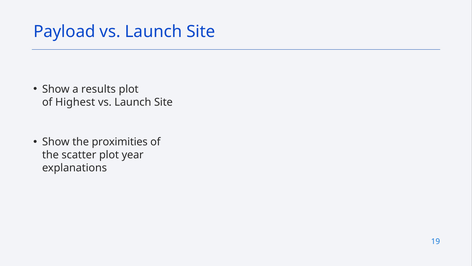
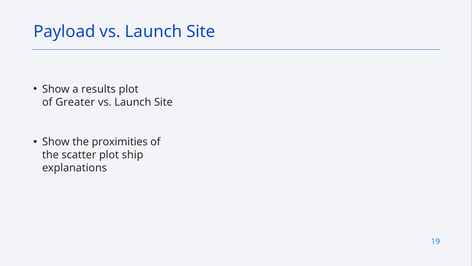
Highest: Highest -> Greater
year: year -> ship
